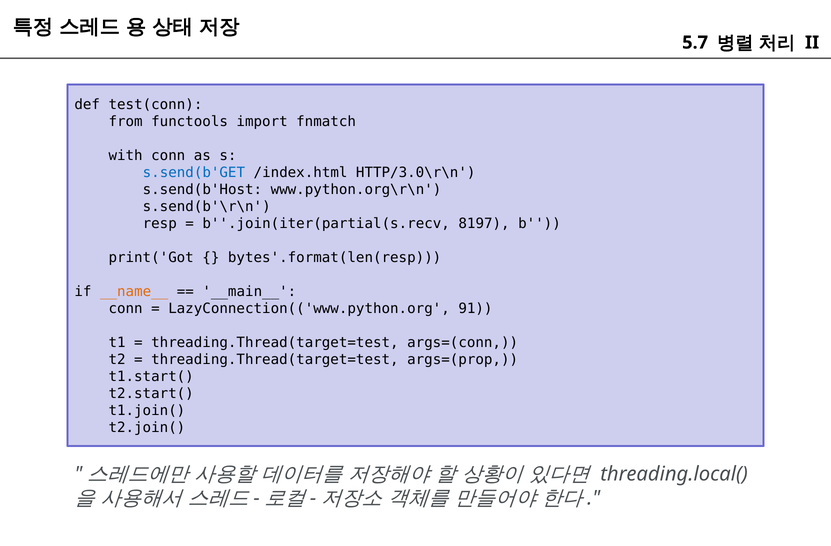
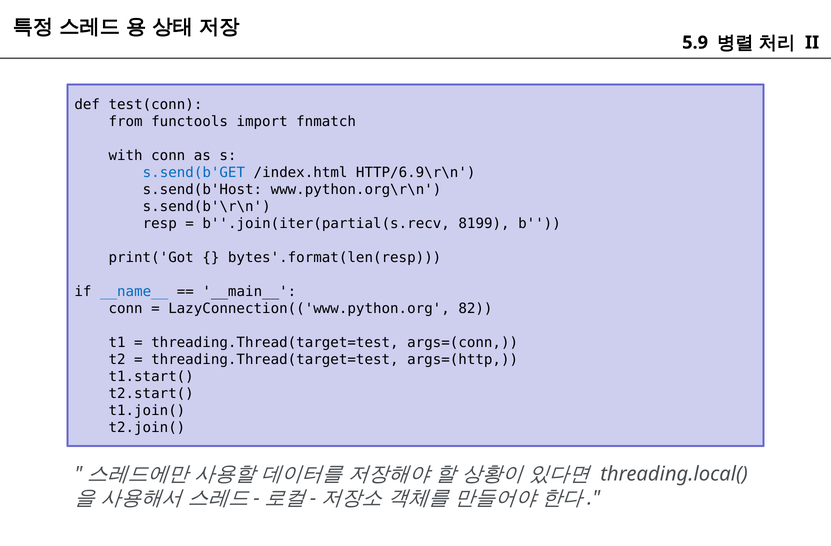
5.7: 5.7 -> 5.9
HTTP/3.0\r\n: HTTP/3.0\r\n -> HTTP/6.9\r\n
8197: 8197 -> 8199
__name__ colour: orange -> blue
91: 91 -> 82
args=(prop: args=(prop -> args=(http
